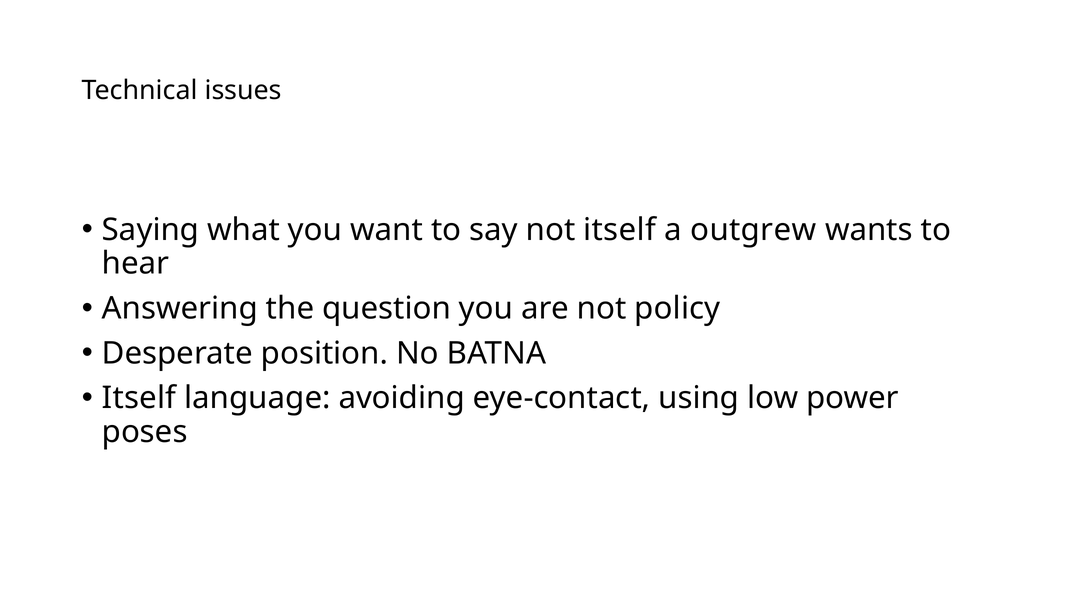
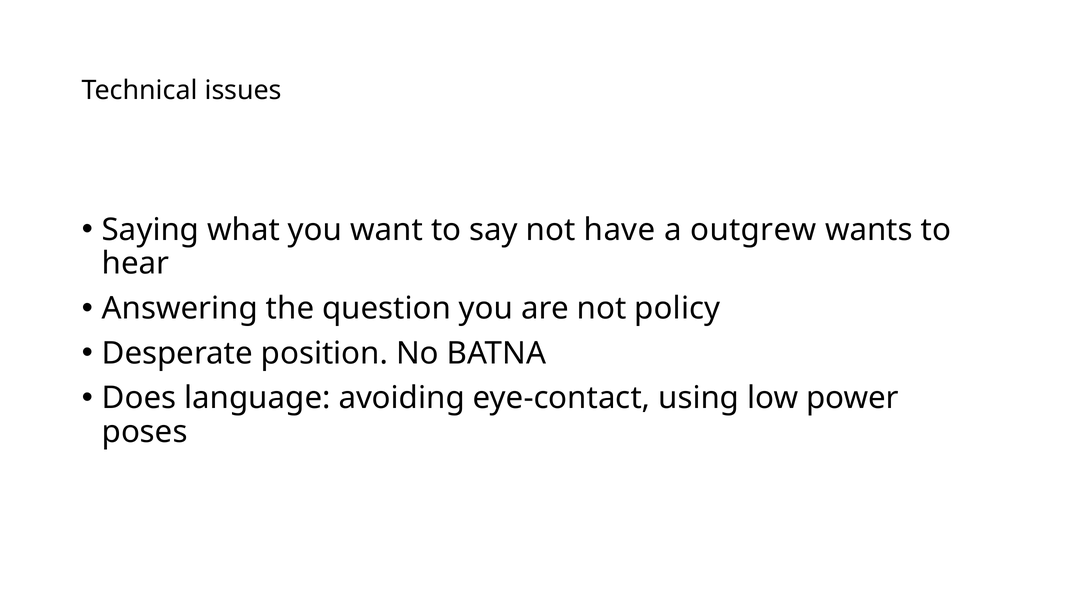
not itself: itself -> have
Itself at (139, 399): Itself -> Does
